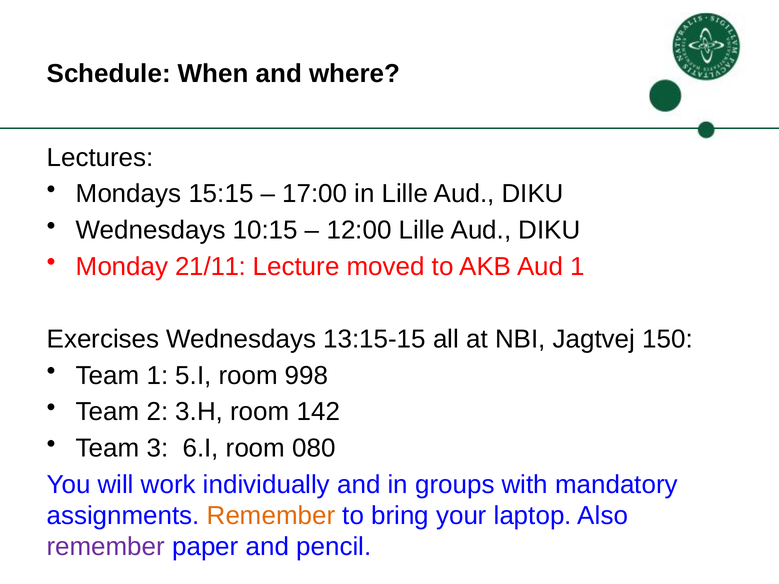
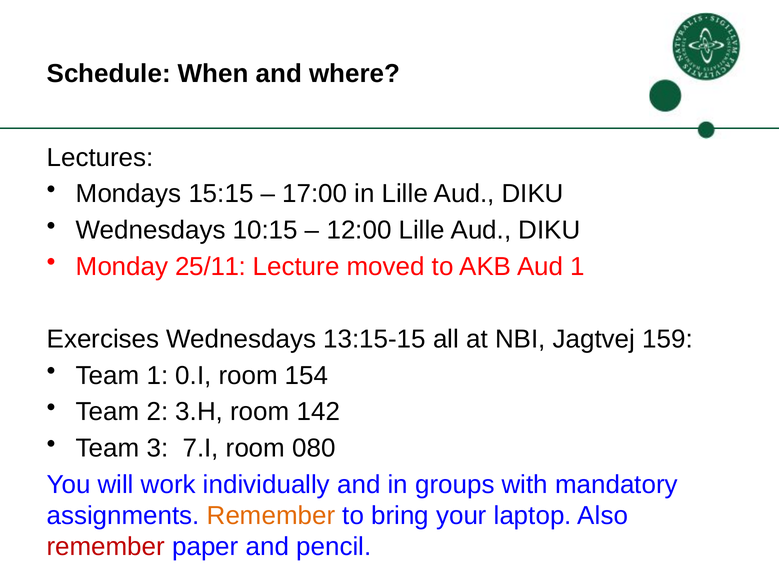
21/11: 21/11 -> 25/11
150: 150 -> 159
5.I: 5.I -> 0.I
998: 998 -> 154
6.I: 6.I -> 7.I
remember at (106, 547) colour: purple -> red
